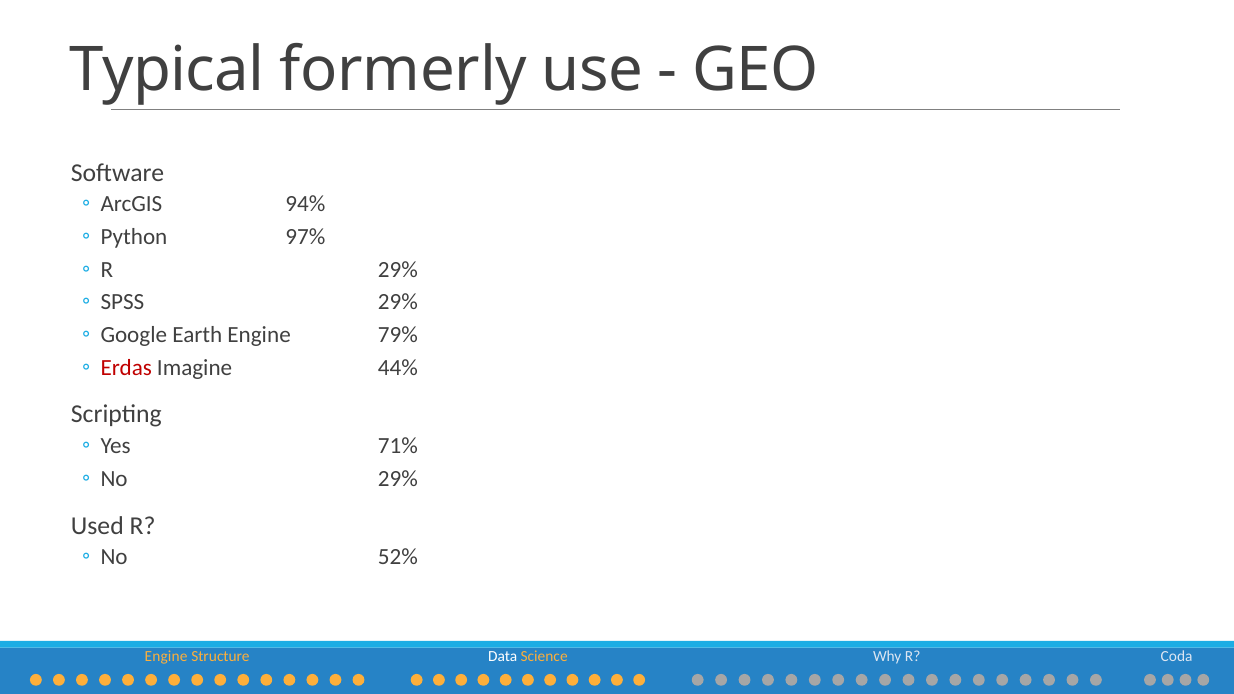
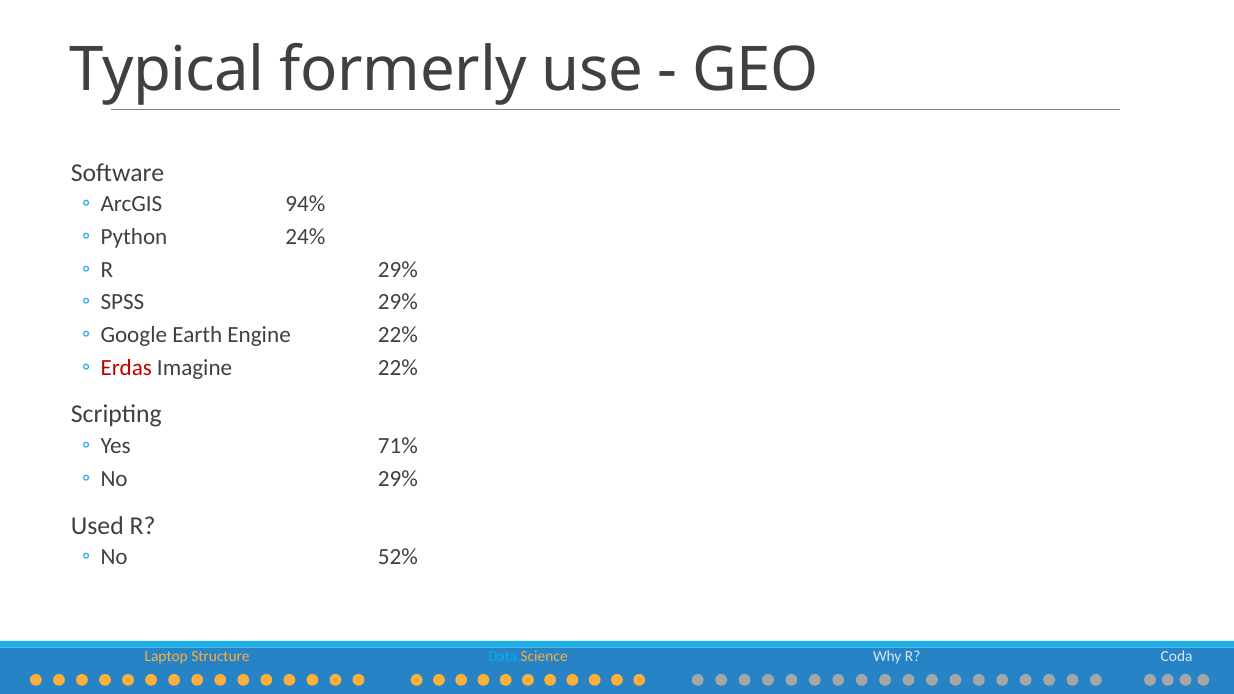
97%: 97% -> 24%
Engine 79%: 79% -> 22%
Imagine 44%: 44% -> 22%
Engine at (166, 657): Engine -> Laptop
Data colour: white -> light blue
